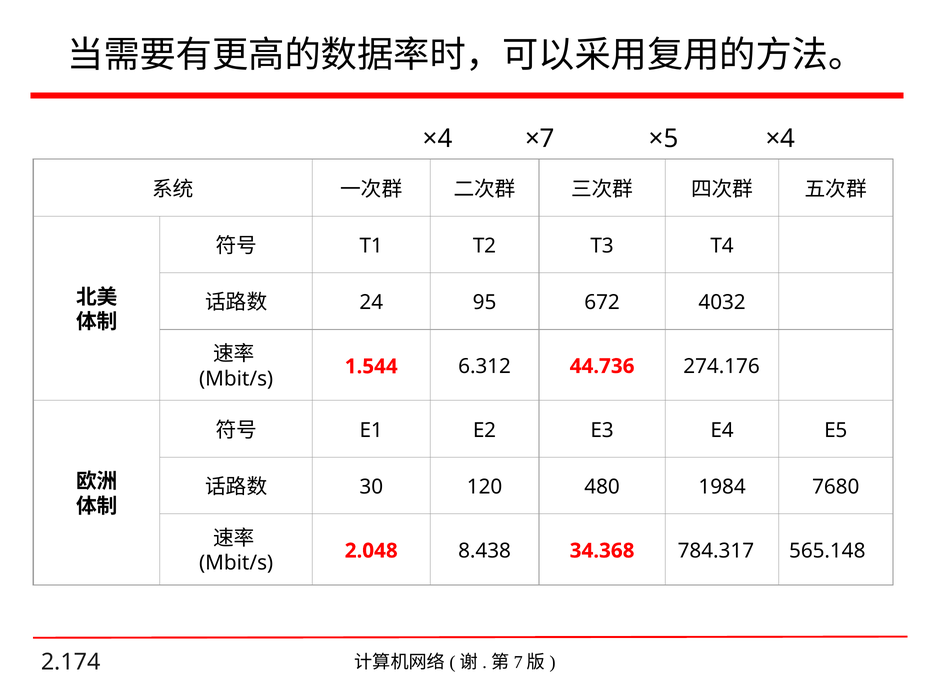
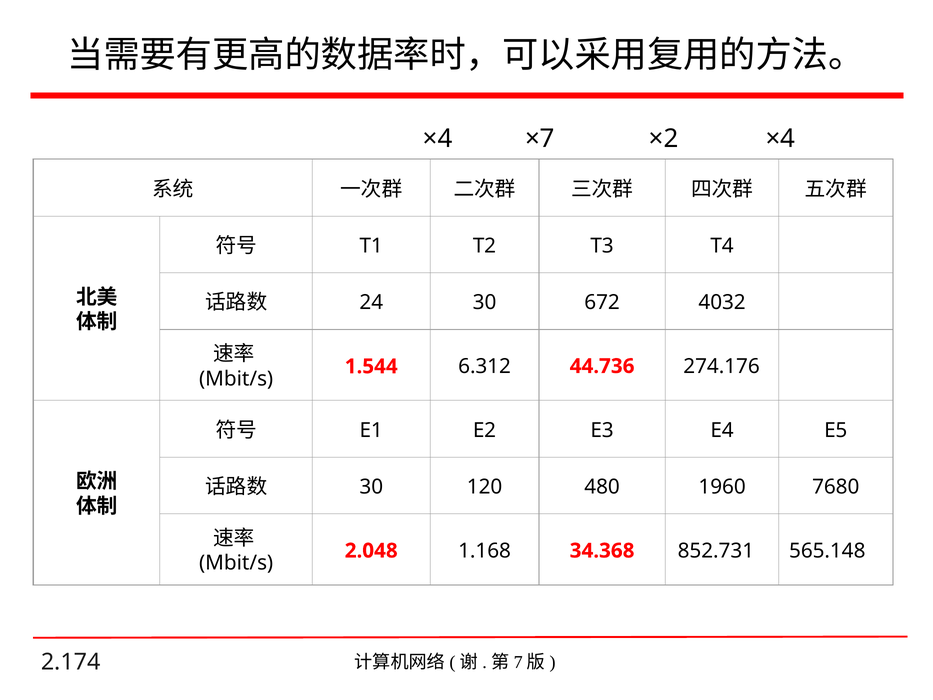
×5: ×5 -> ×2
24 95: 95 -> 30
1984: 1984 -> 1960
8.438: 8.438 -> 1.168
784.317: 784.317 -> 852.731
